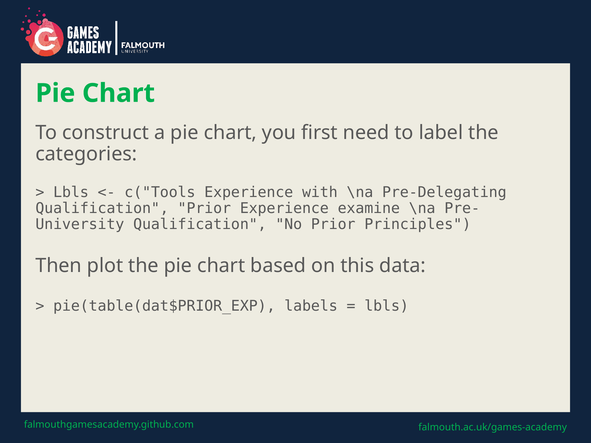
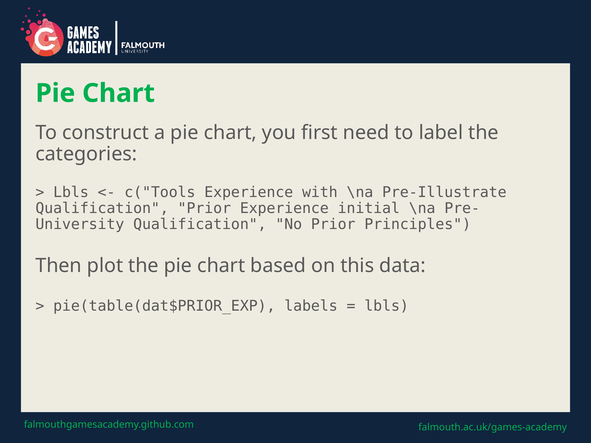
Pre-Delegating: Pre-Delegating -> Pre-Illustrate
examine: examine -> initial
